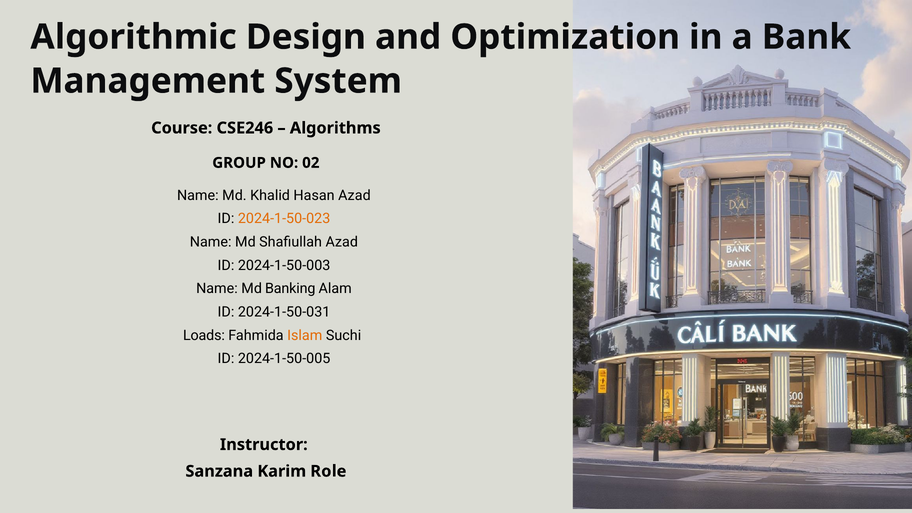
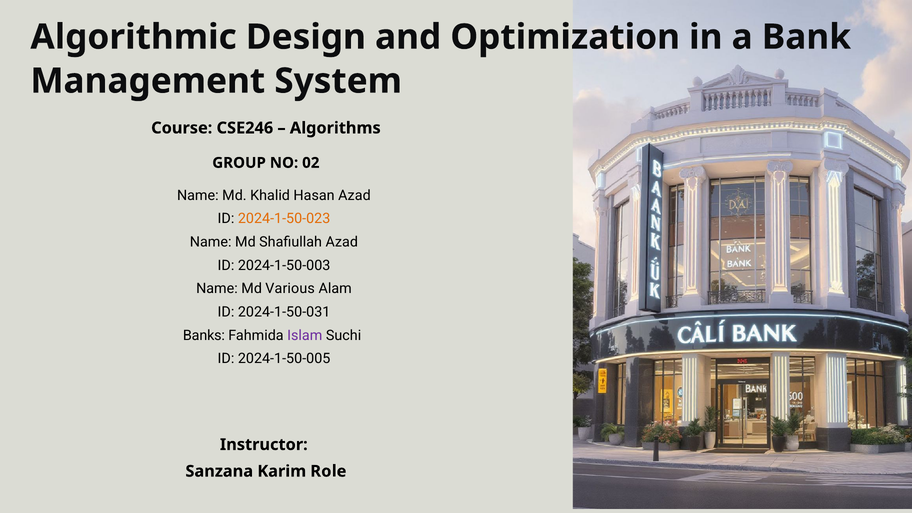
Banking: Banking -> Various
Loads: Loads -> Banks
Islam colour: orange -> purple
